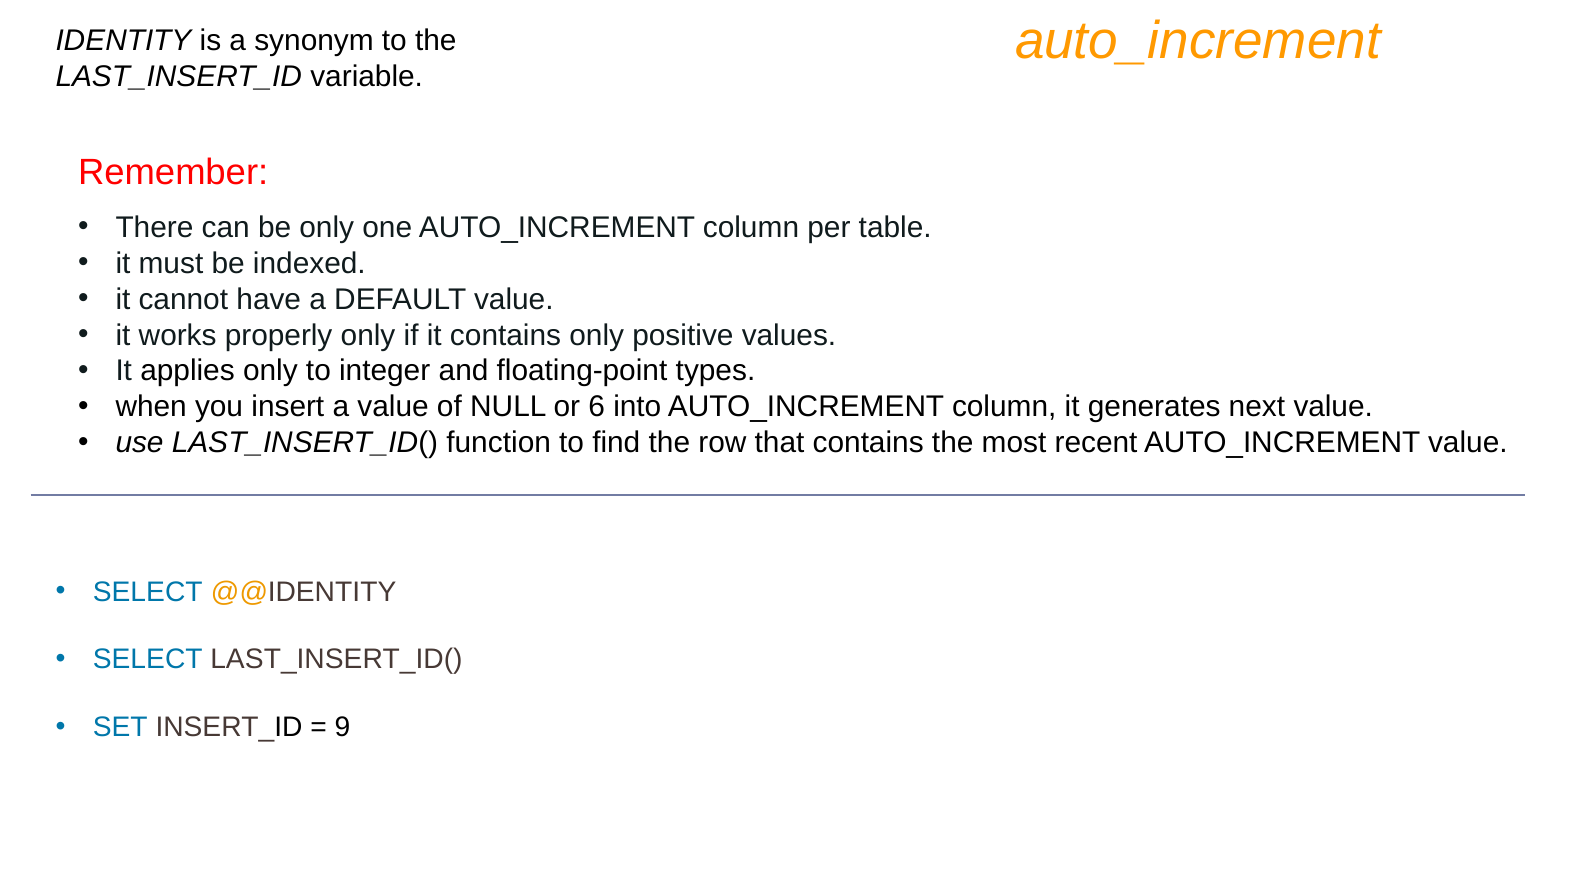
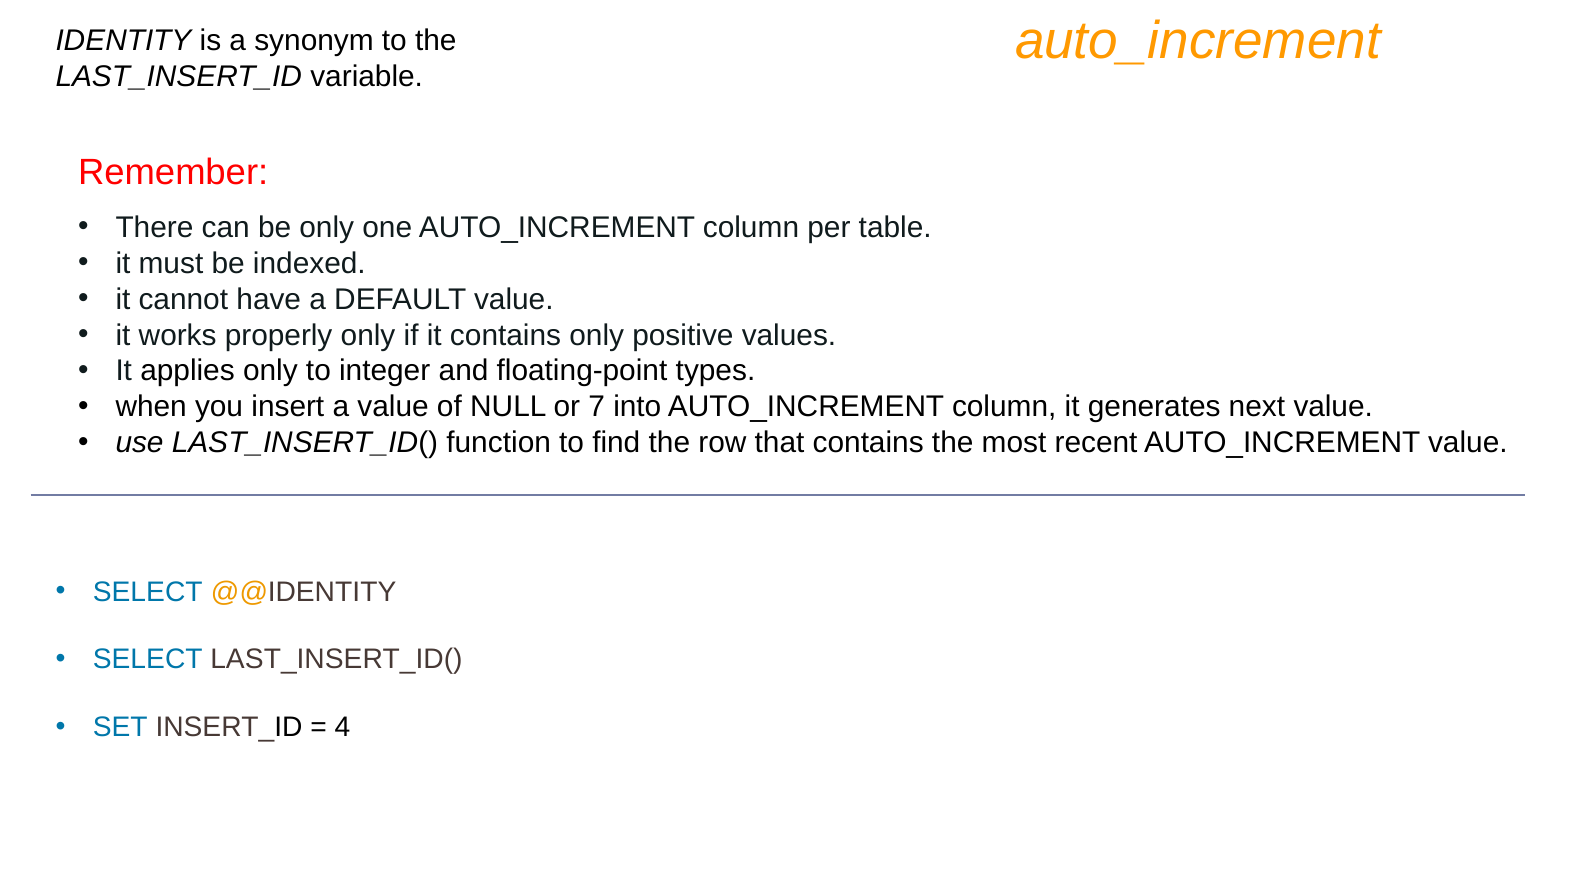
6: 6 -> 7
9: 9 -> 4
